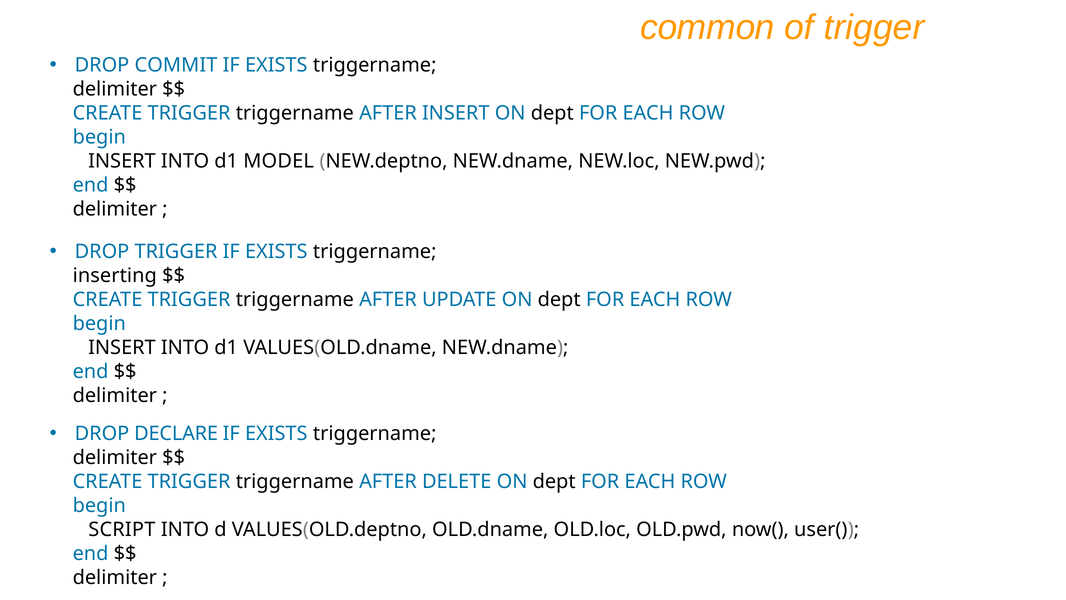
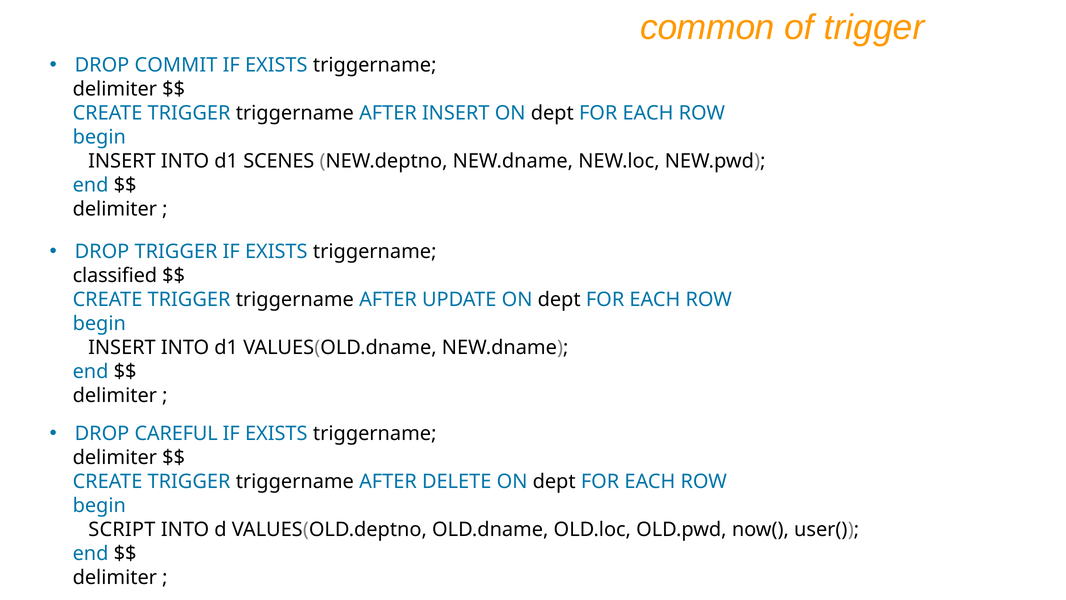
MODEL: MODEL -> SCENES
inserting: inserting -> classified
DECLARE: DECLARE -> CAREFUL
